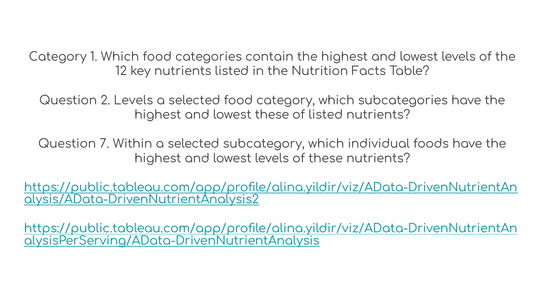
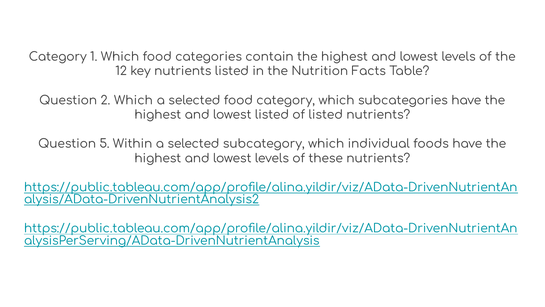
2 Levels: Levels -> Which
lowest these: these -> listed
7: 7 -> 5
